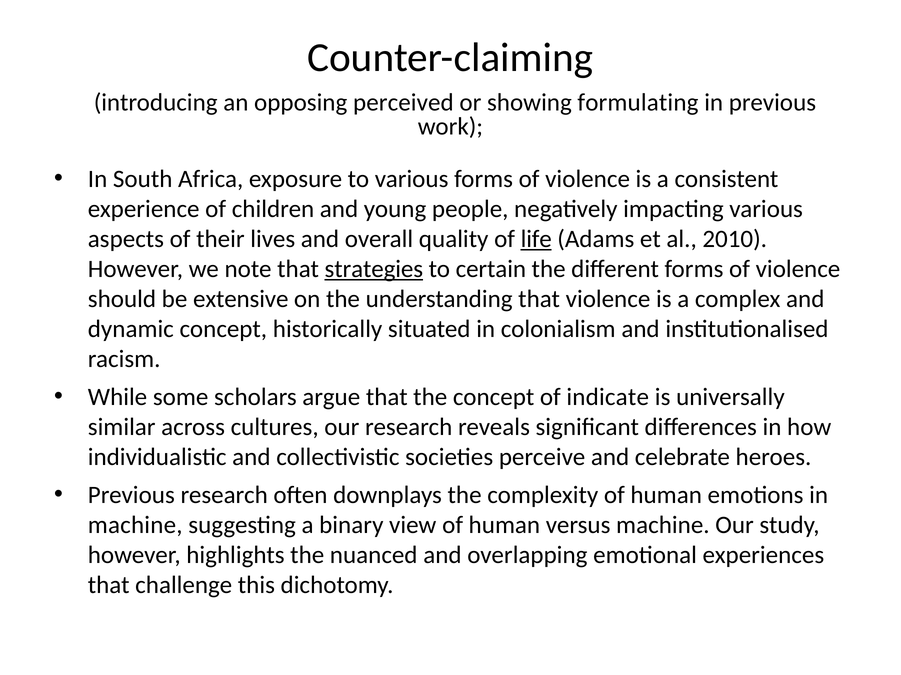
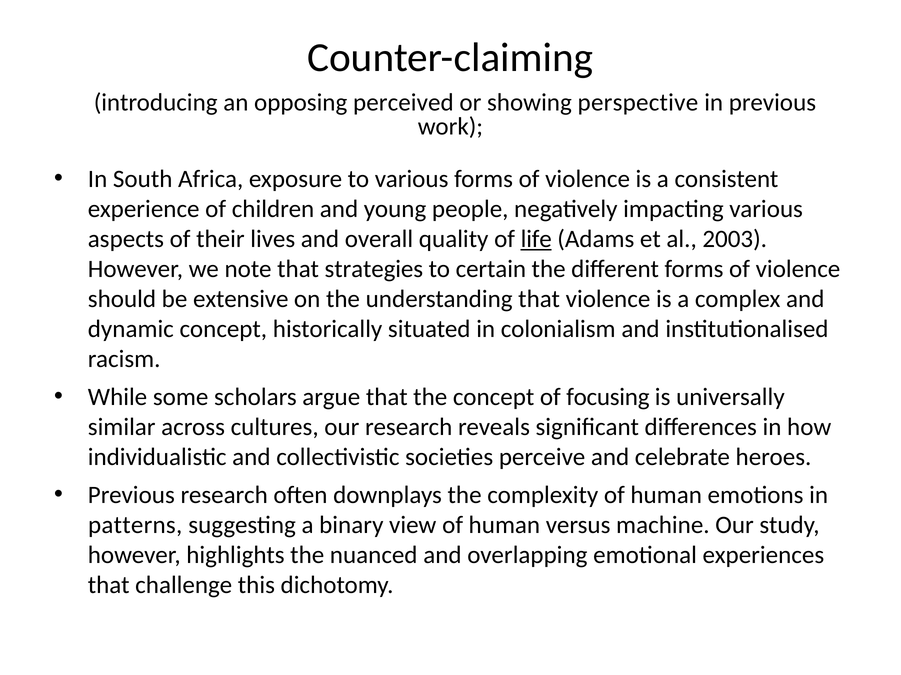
formulating: formulating -> perspective
2010: 2010 -> 2003
strategies underline: present -> none
indicate: indicate -> focusing
machine at (135, 525): machine -> patterns
